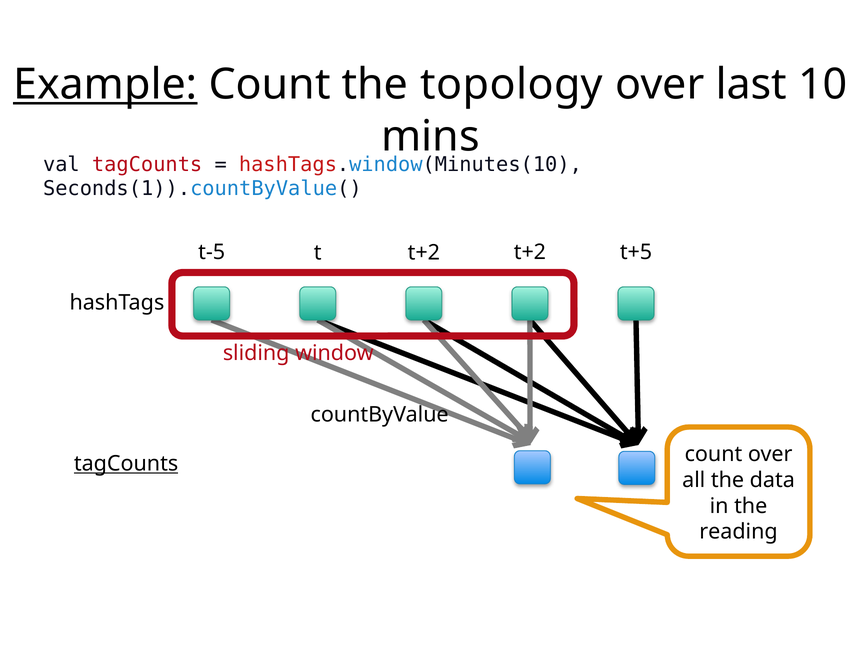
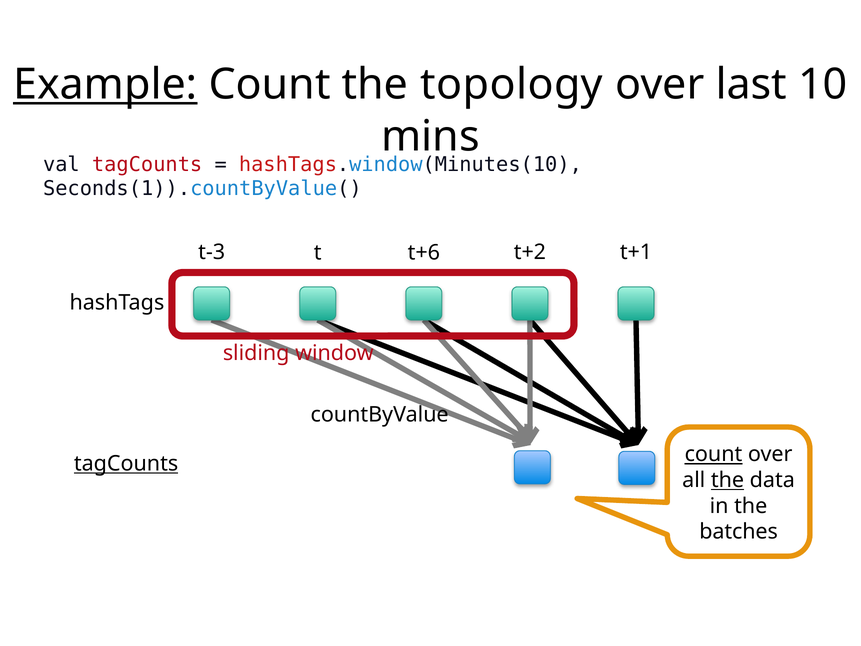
t-5: t-5 -> t-3
t t+2: t+2 -> t+6
t+5: t+5 -> t+1
count at (713, 454) underline: none -> present
the at (728, 480) underline: none -> present
reading: reading -> batches
